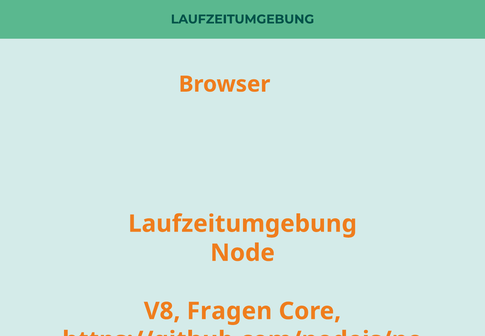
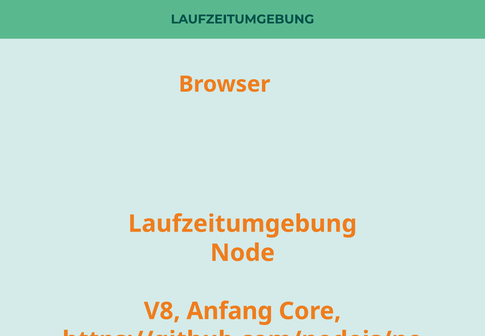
Fragen: Fragen -> Anfang
